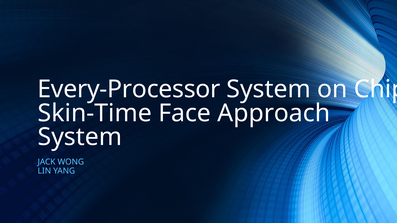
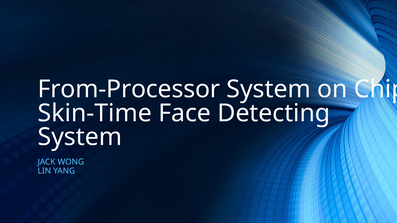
Every-Processor: Every-Processor -> From-Processor
Approach: Approach -> Detecting
